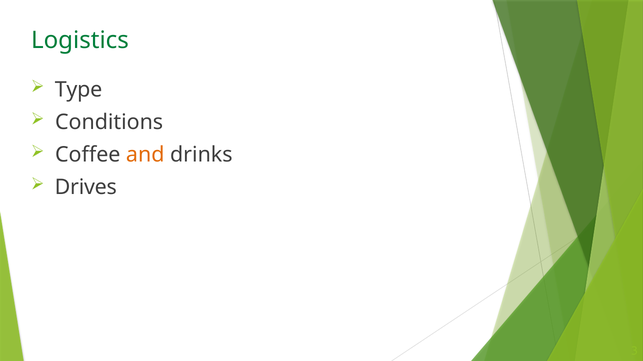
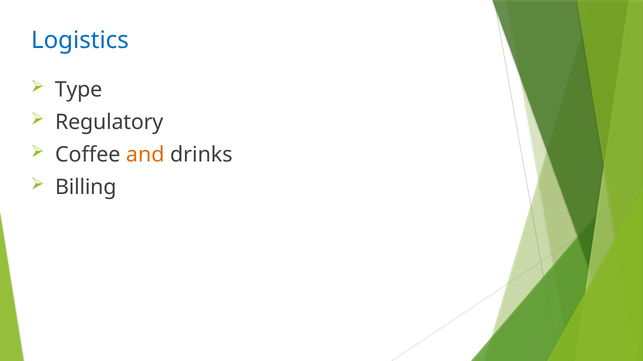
Logistics colour: green -> blue
Conditions: Conditions -> Regulatory
Drives: Drives -> Billing
